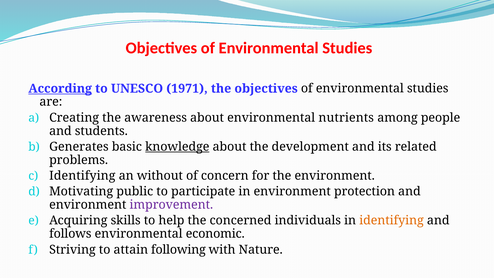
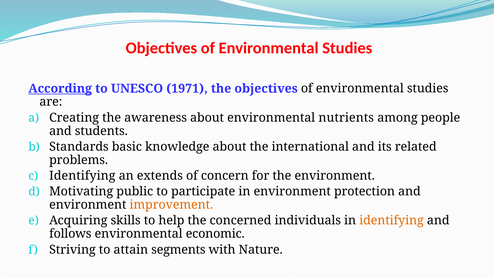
Generates: Generates -> Standards
knowledge underline: present -> none
development: development -> international
without: without -> extends
improvement colour: purple -> orange
following: following -> segments
